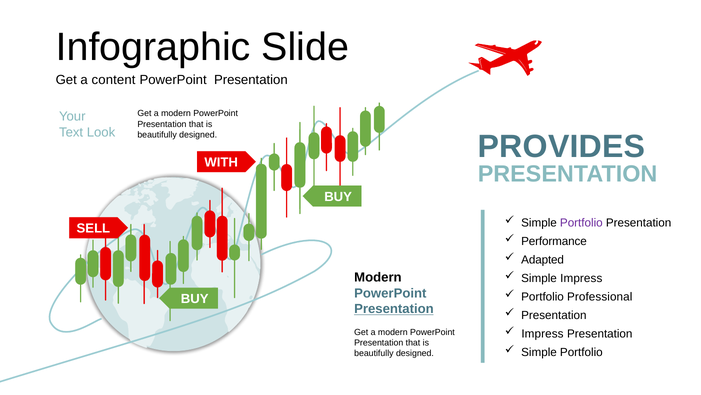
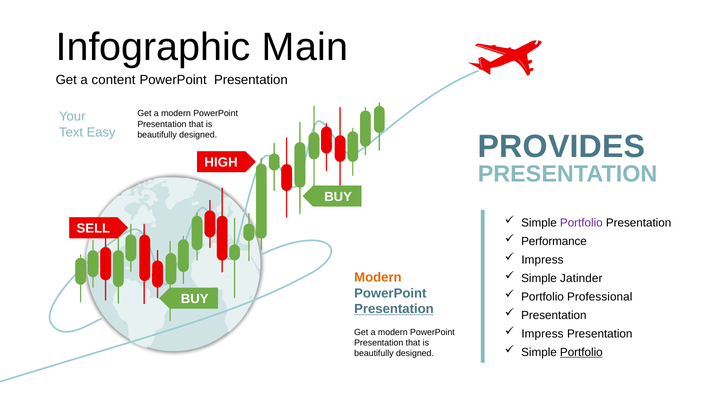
Slide: Slide -> Main
Look: Look -> Easy
WITH: WITH -> HIGH
Adapted at (543, 259): Adapted -> Impress
Modern at (378, 277) colour: black -> orange
Simple Impress: Impress -> Jatinder
Portfolio at (581, 352) underline: none -> present
